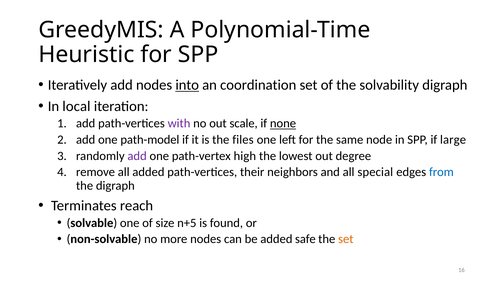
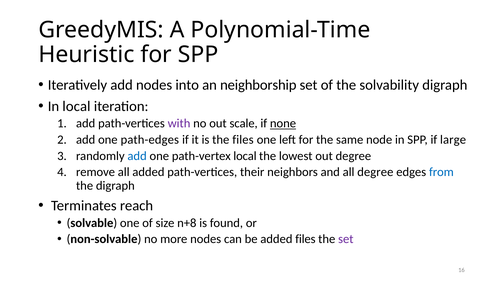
into underline: present -> none
coordination: coordination -> neighborship
path-model: path-model -> path-edges
add at (137, 156) colour: purple -> blue
path-vertex high: high -> local
all special: special -> degree
n+5: n+5 -> n+8
added safe: safe -> files
set at (346, 239) colour: orange -> purple
